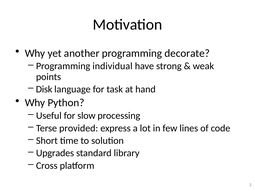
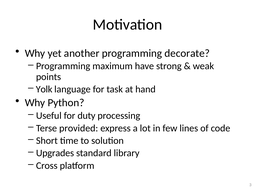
individual: individual -> maximum
Disk: Disk -> Yolk
slow: slow -> duty
